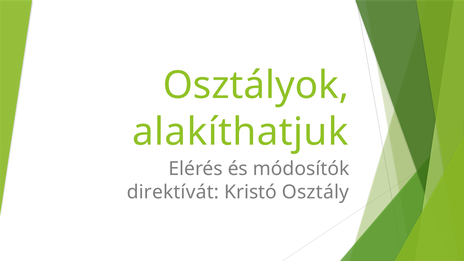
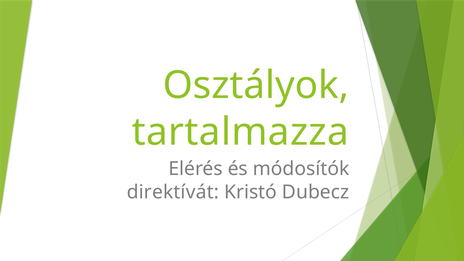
alakíthatjuk: alakíthatjuk -> tartalmazza
Osztály: Osztály -> Dubecz
